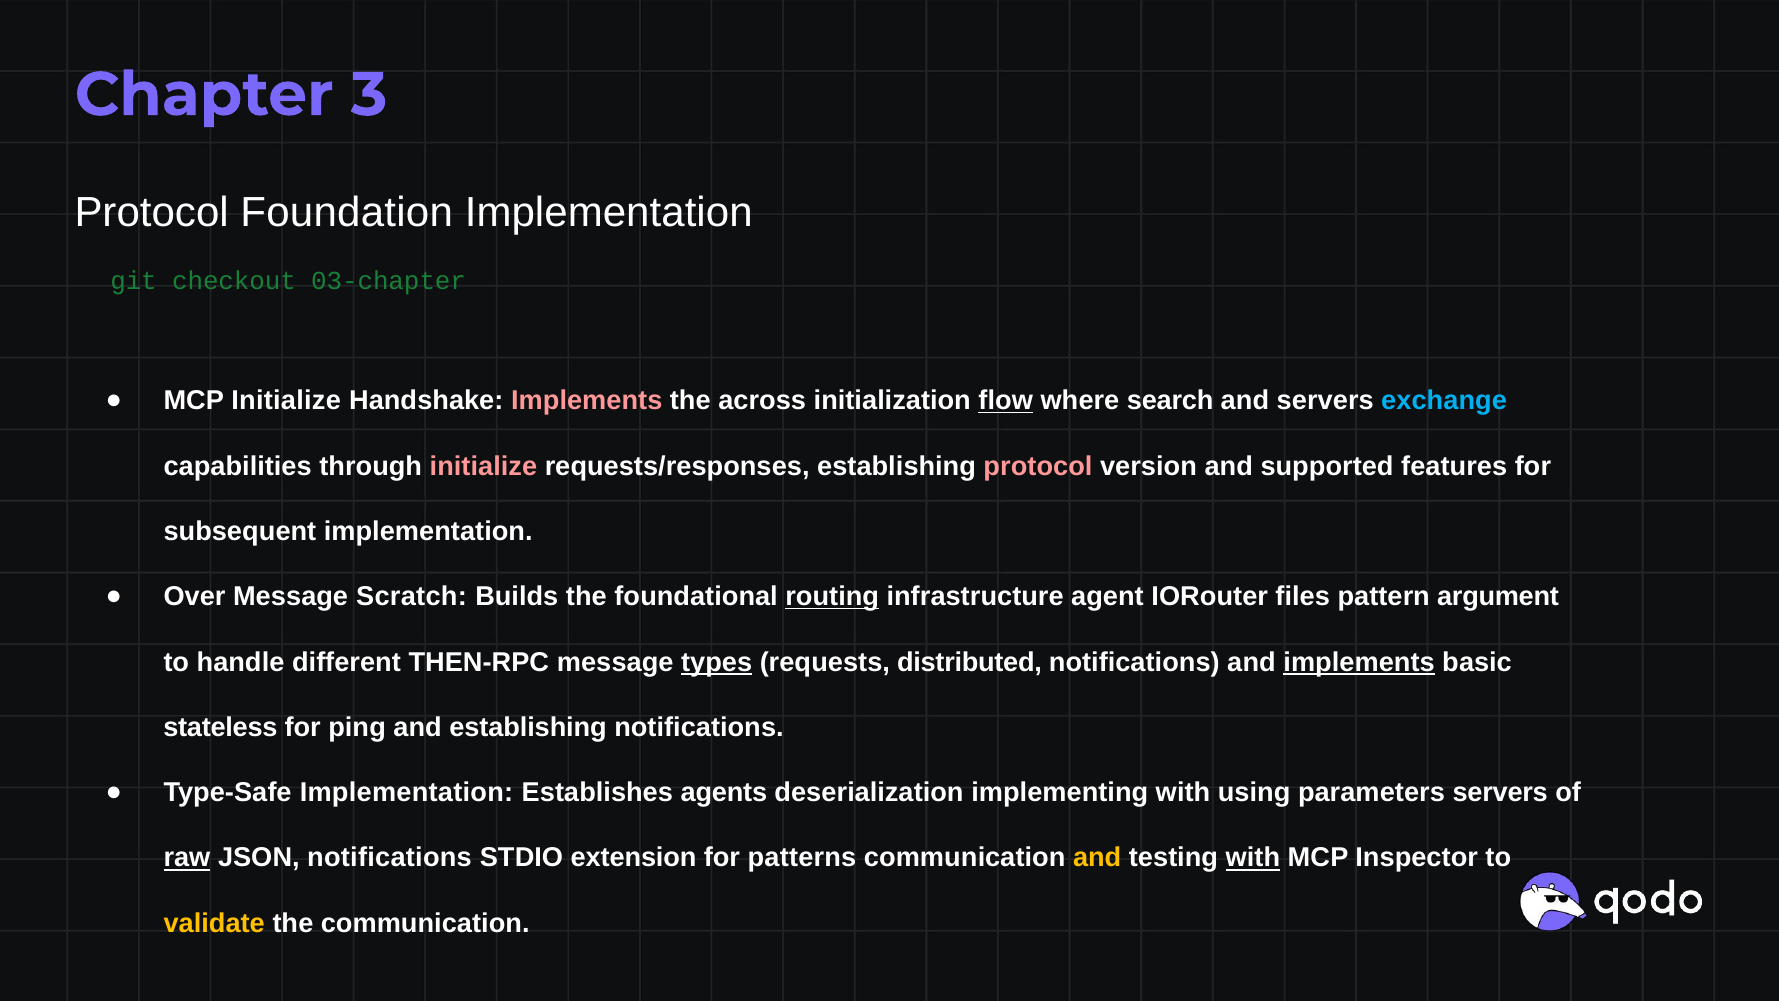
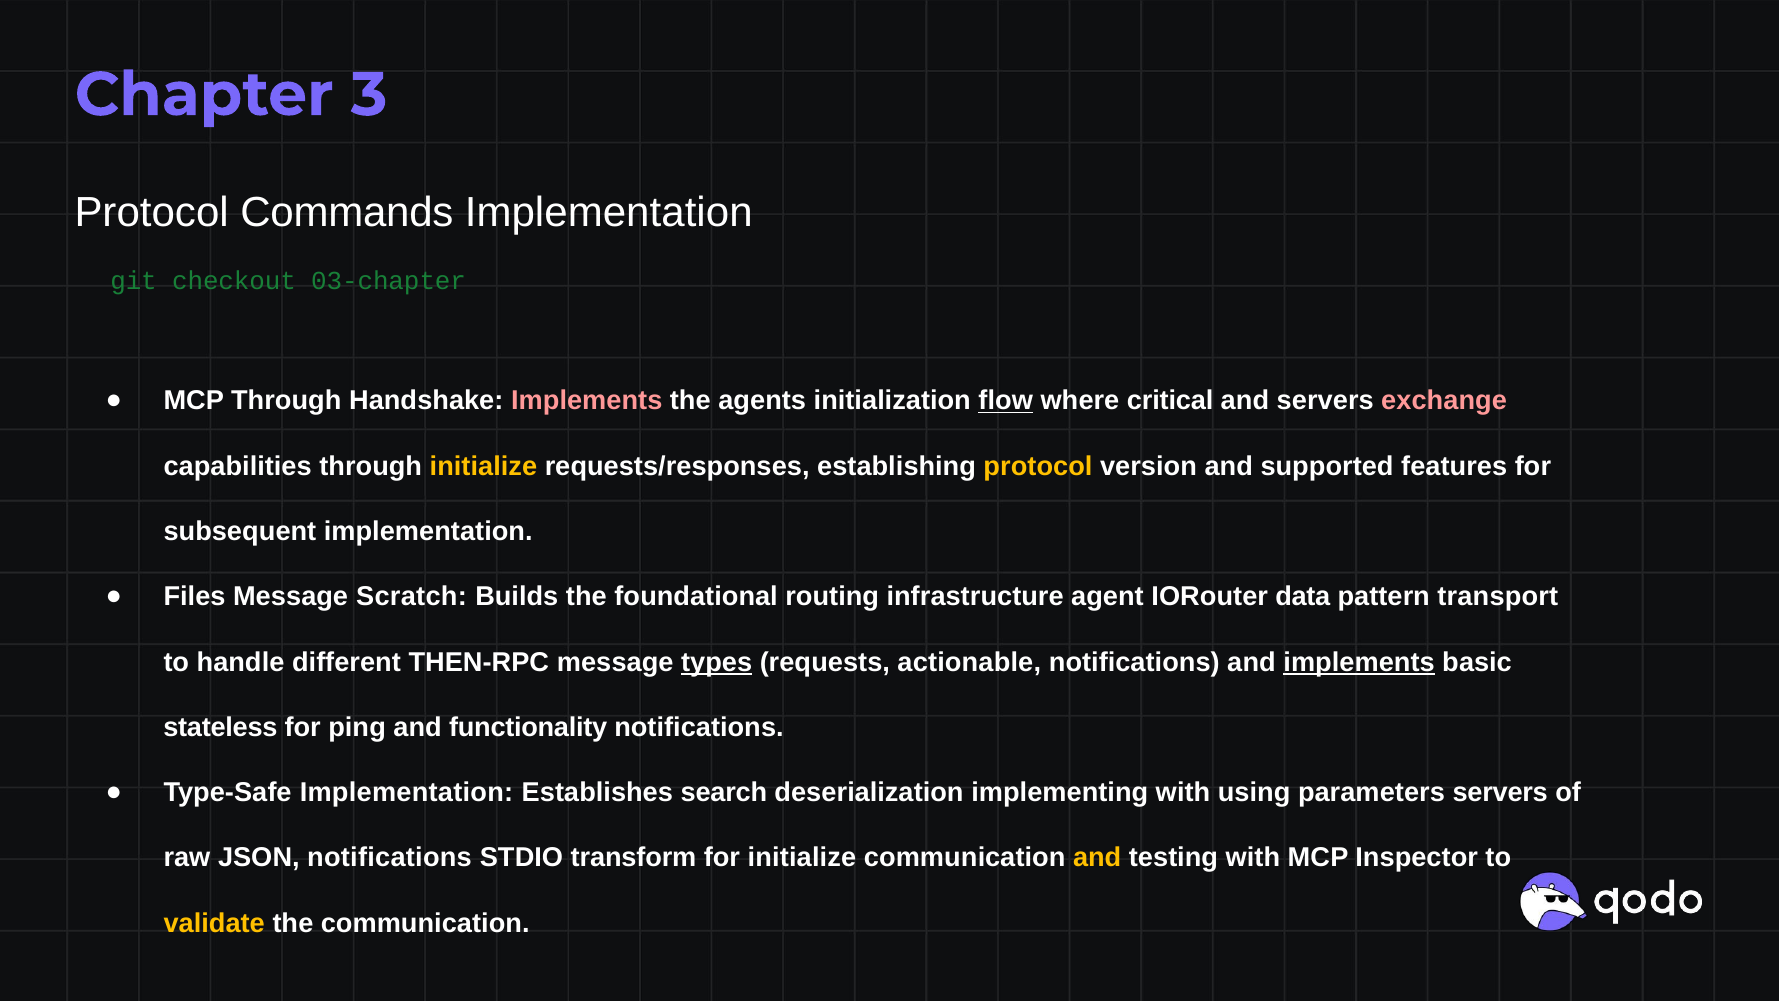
Foundation: Foundation -> Commands
MCP Initialize: Initialize -> Through
across: across -> agents
search: search -> critical
exchange colour: light blue -> pink
initialize at (483, 466) colour: pink -> yellow
protocol at (1038, 466) colour: pink -> yellow
Over: Over -> Files
routing underline: present -> none
files: files -> data
argument: argument -> transport
distributed: distributed -> actionable
and establishing: establishing -> functionality
agents: agents -> search
raw underline: present -> none
extension: extension -> transform
for patterns: patterns -> initialize
with at (1253, 858) underline: present -> none
